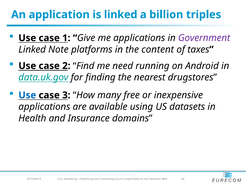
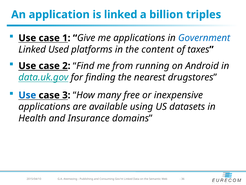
Government colour: purple -> blue
Note: Note -> Used
need: need -> from
